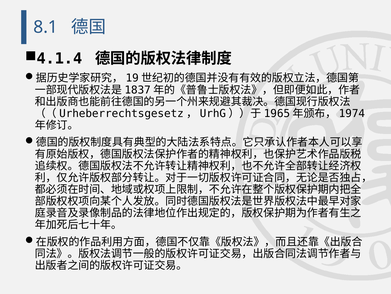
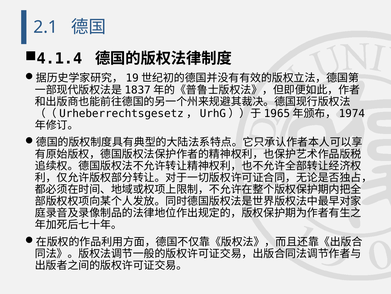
8.1: 8.1 -> 2.1
